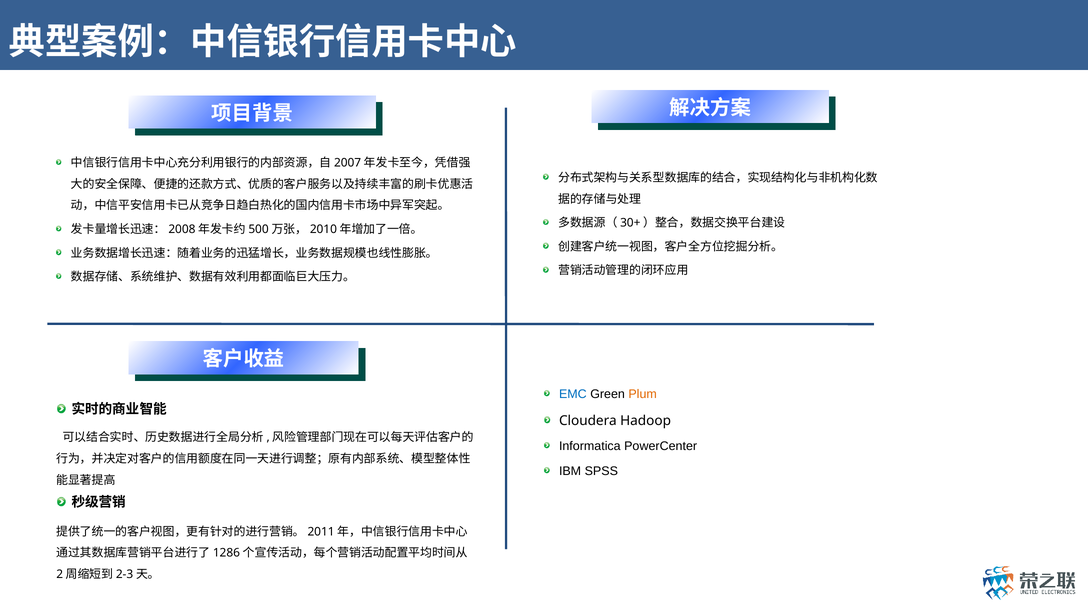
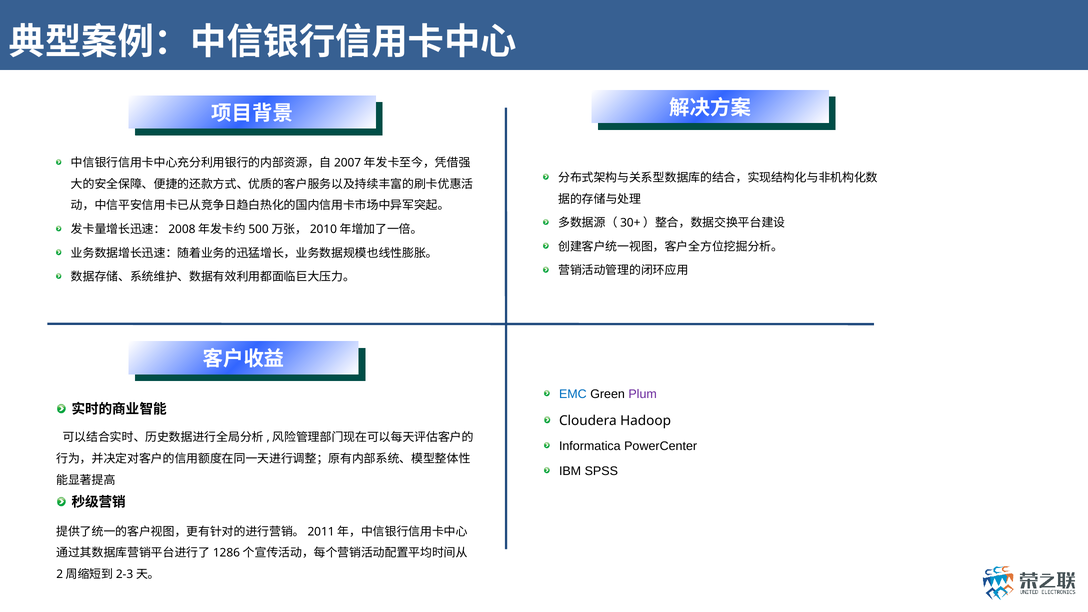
Plum colour: orange -> purple
